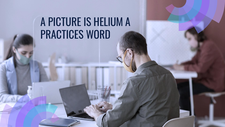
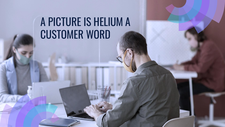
PRACTICES: PRACTICES -> CUSTOMER
